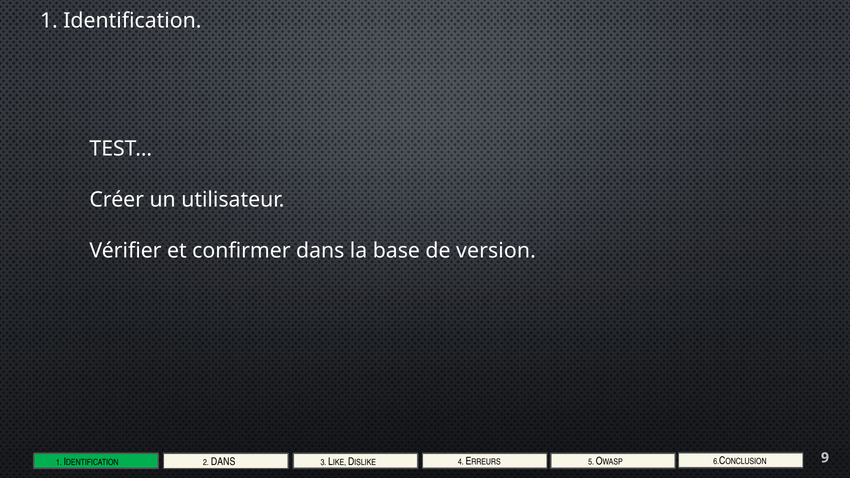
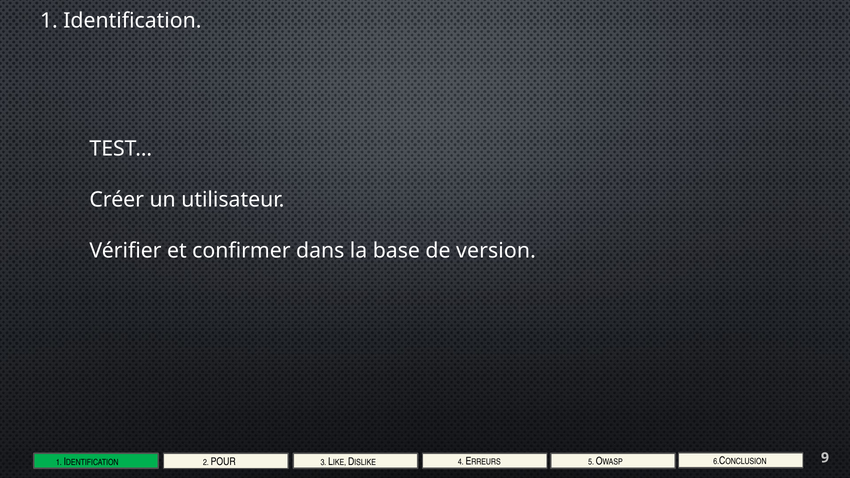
2 DANS: DANS -> POUR
